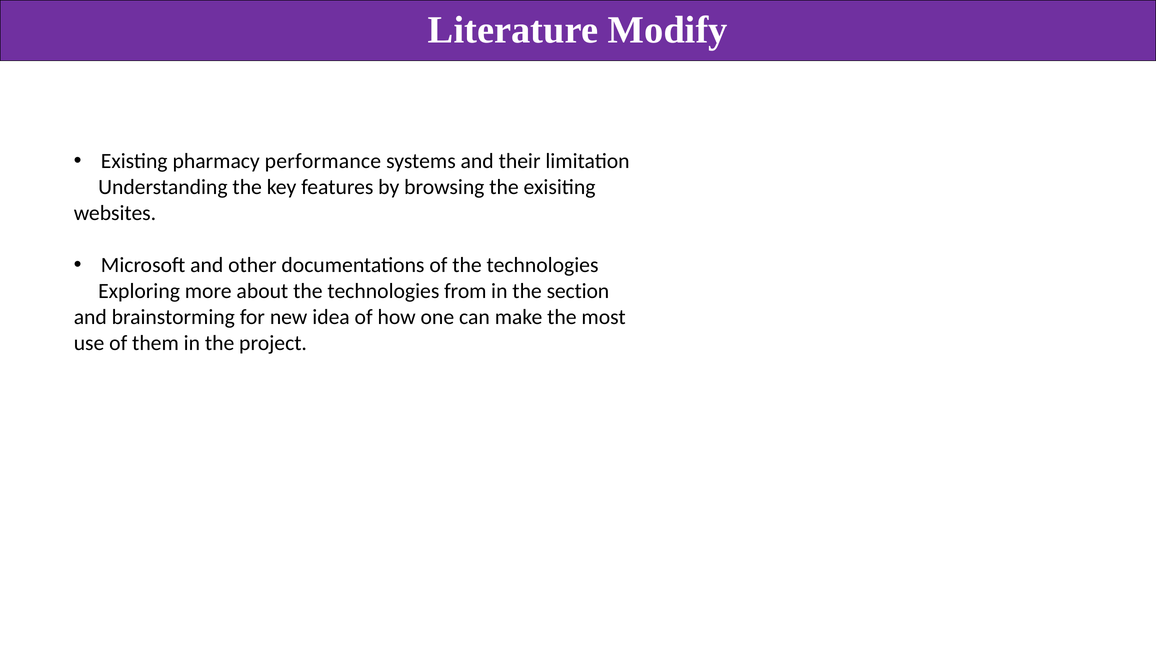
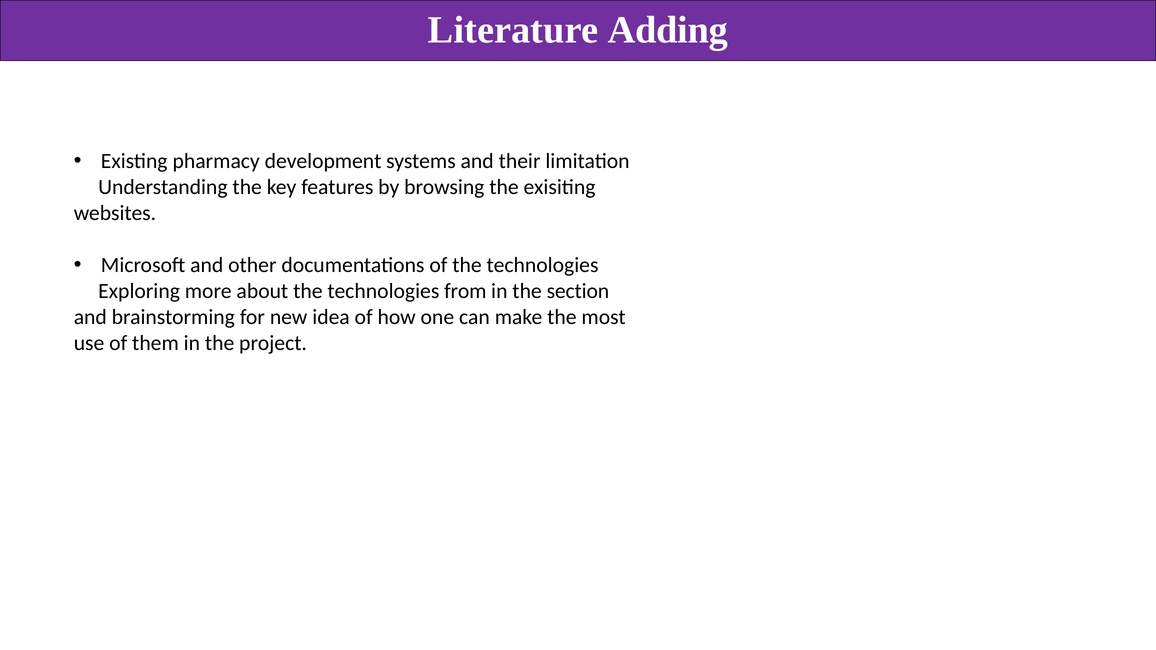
Modify: Modify -> Adding
performance: performance -> development
